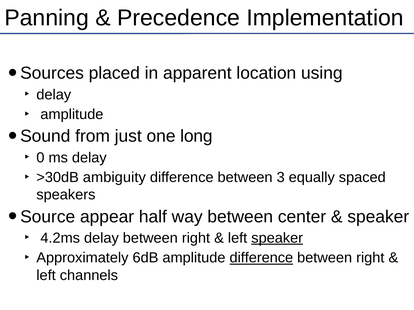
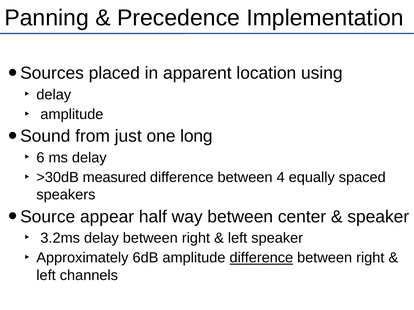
0: 0 -> 6
ambiguity: ambiguity -> measured
3: 3 -> 4
4.2ms: 4.2ms -> 3.2ms
speaker at (277, 238) underline: present -> none
